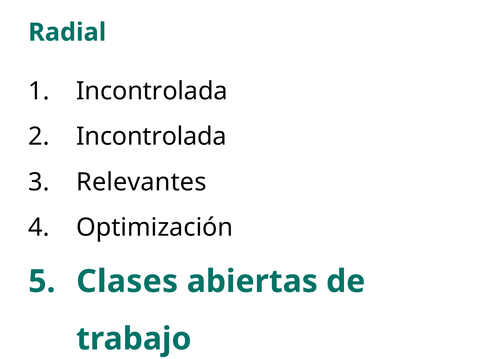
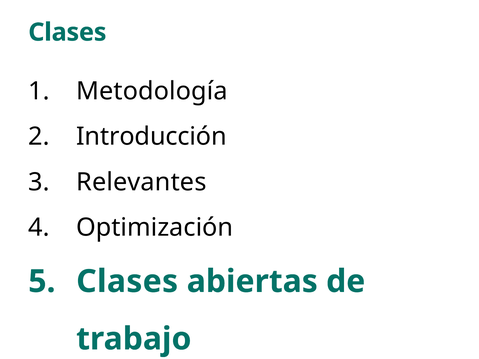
Radial at (67, 32): Radial -> Clases
Incontrolada at (152, 91): Incontrolada -> Metodología
Incontrolada at (152, 137): Incontrolada -> Introducción
